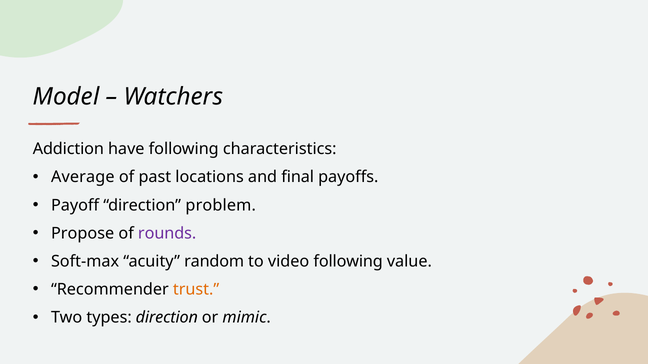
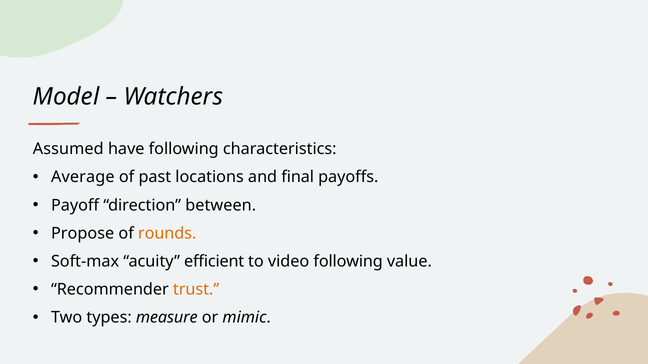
Addiction: Addiction -> Assumed
problem: problem -> between
rounds colour: purple -> orange
random: random -> efficient
types direction: direction -> measure
